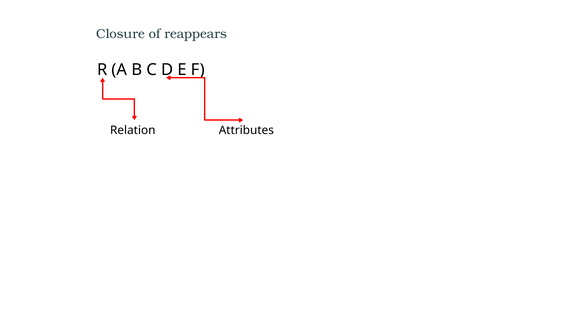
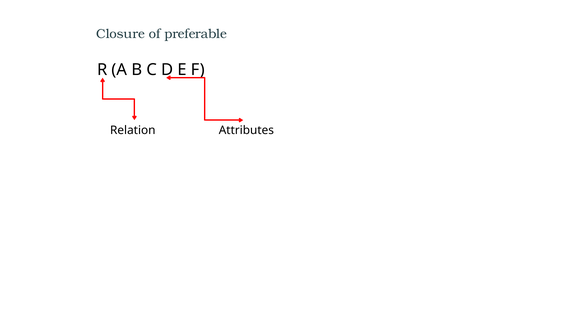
reappears: reappears -> preferable
